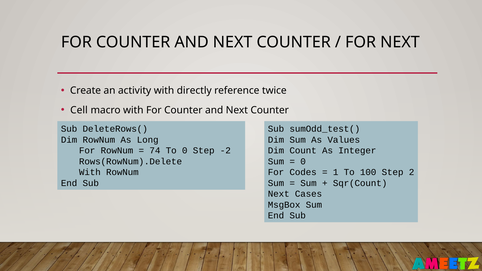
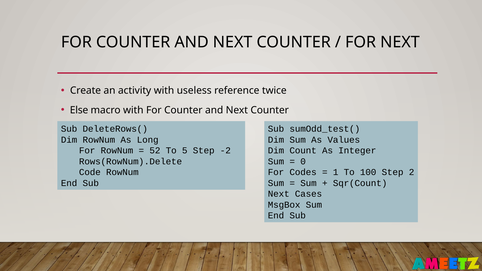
directly: directly -> useless
Cell: Cell -> Else
74: 74 -> 52
To 0: 0 -> 5
With at (90, 172): With -> Code
